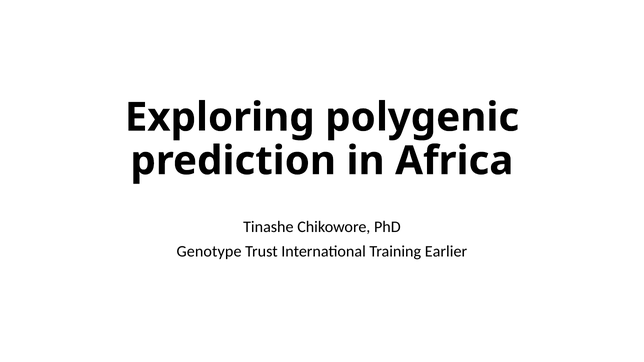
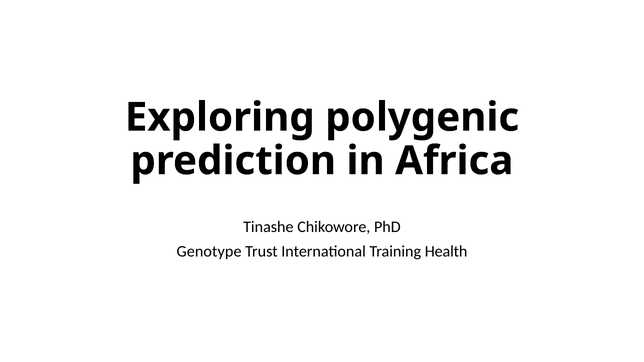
Earlier: Earlier -> Health
